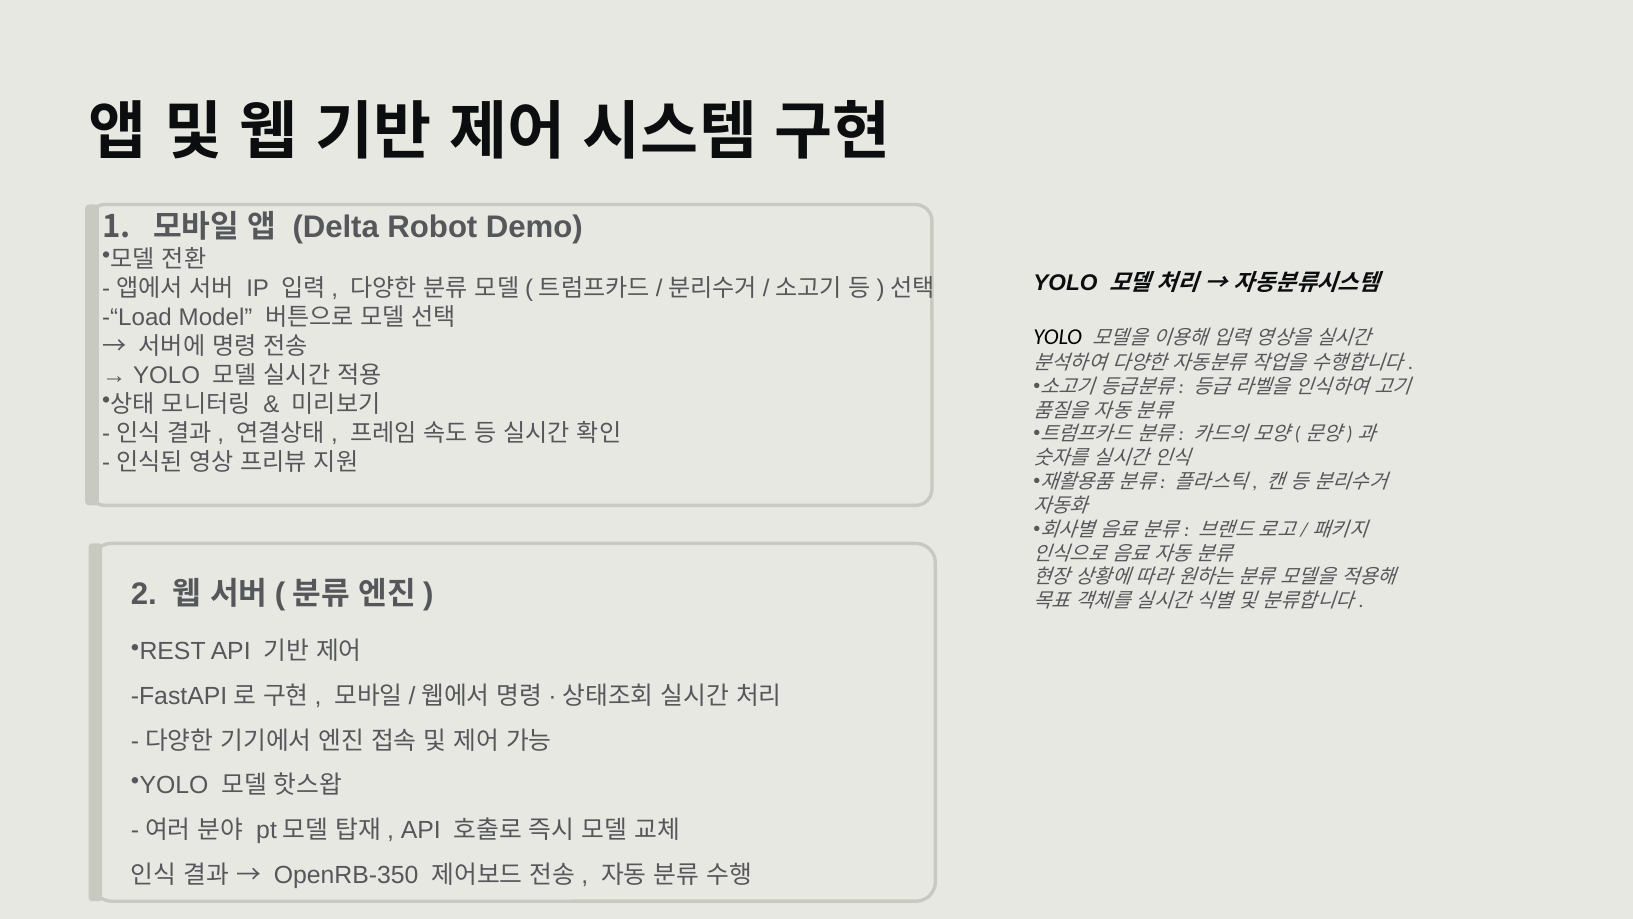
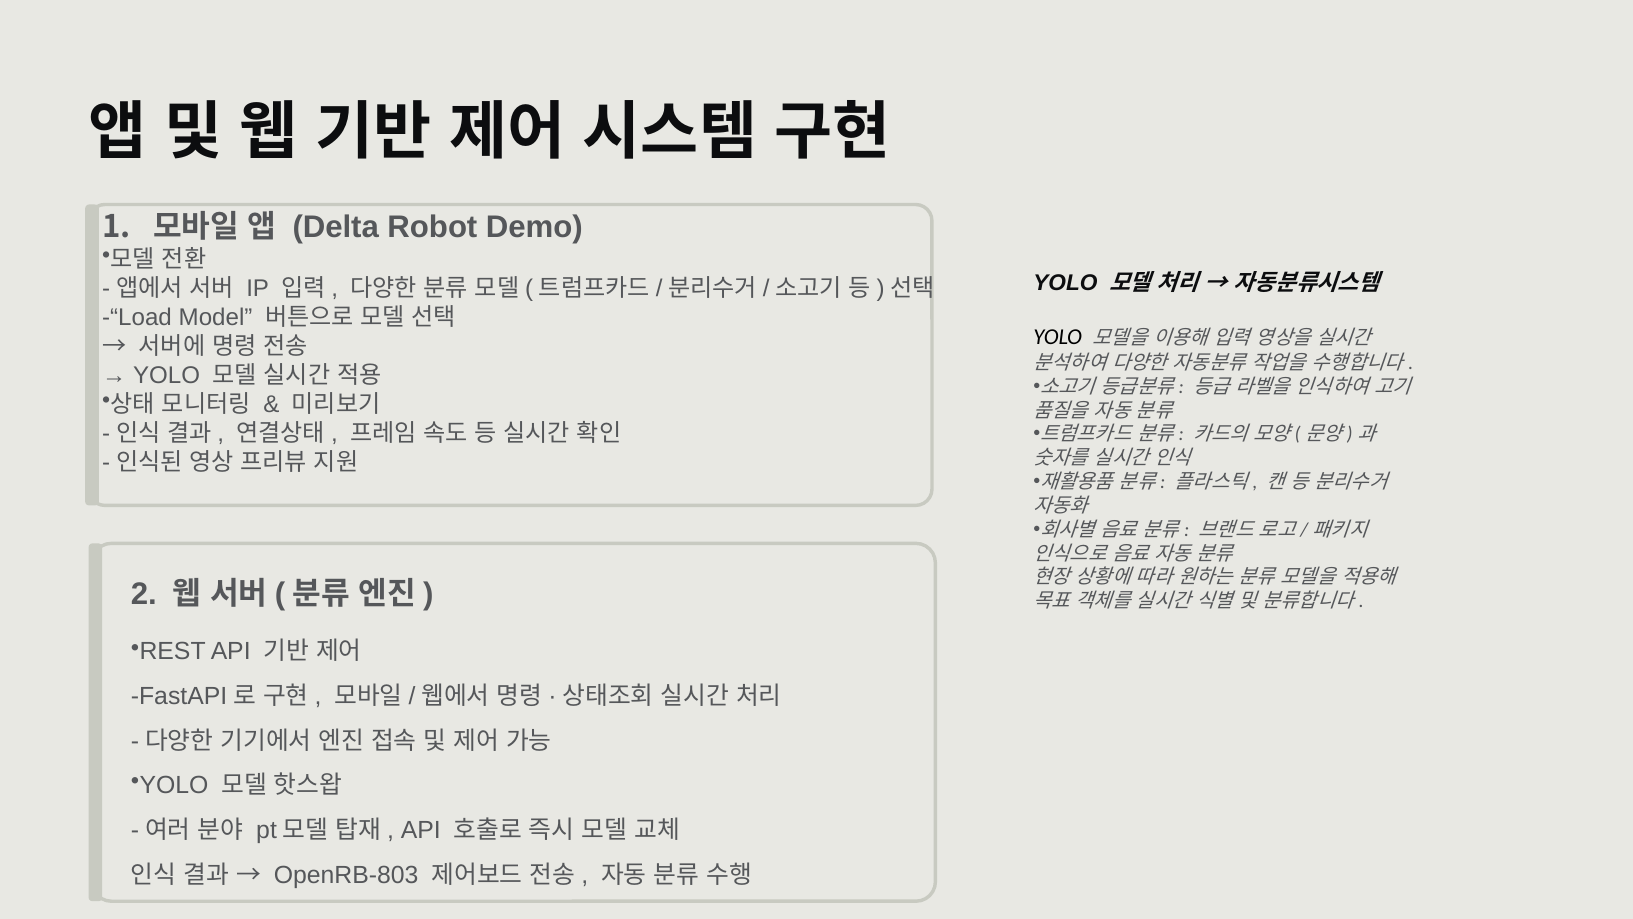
OpenRB-350: OpenRB-350 -> OpenRB-803
